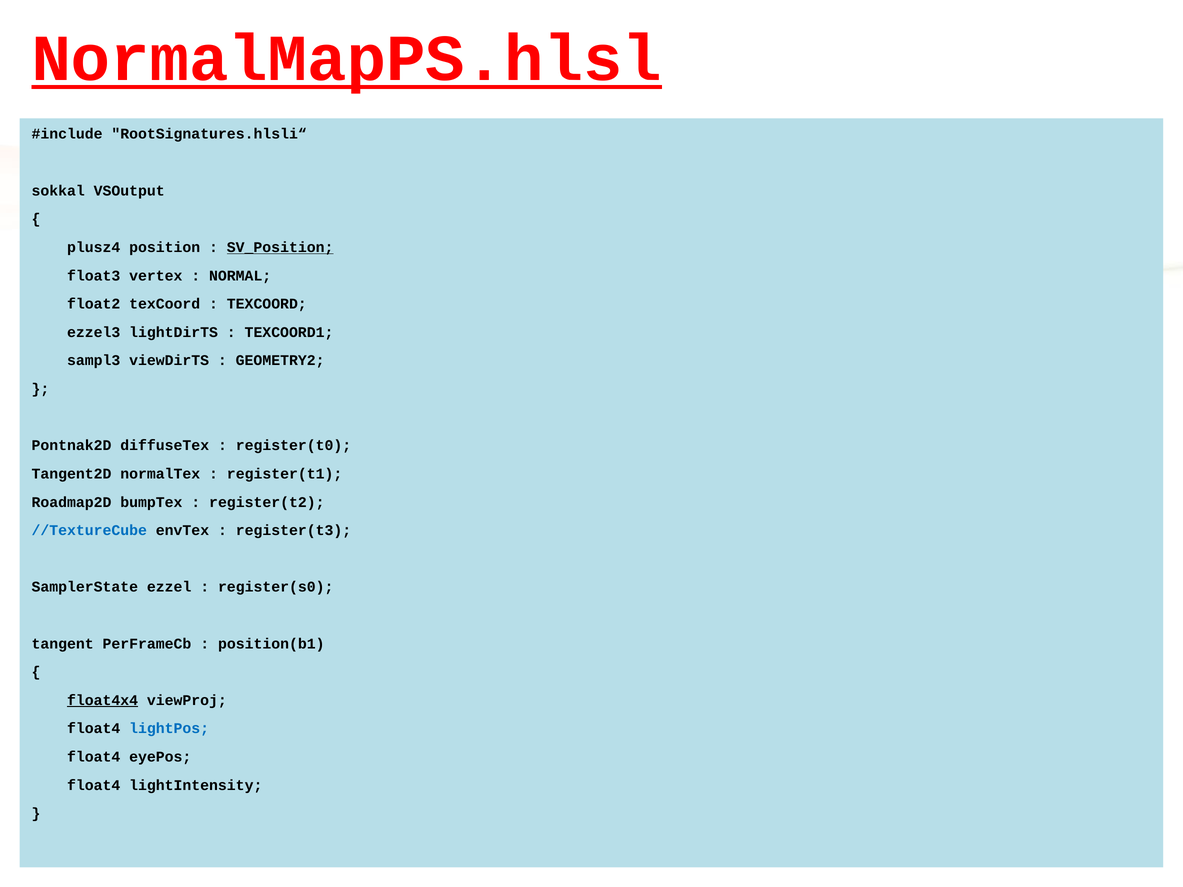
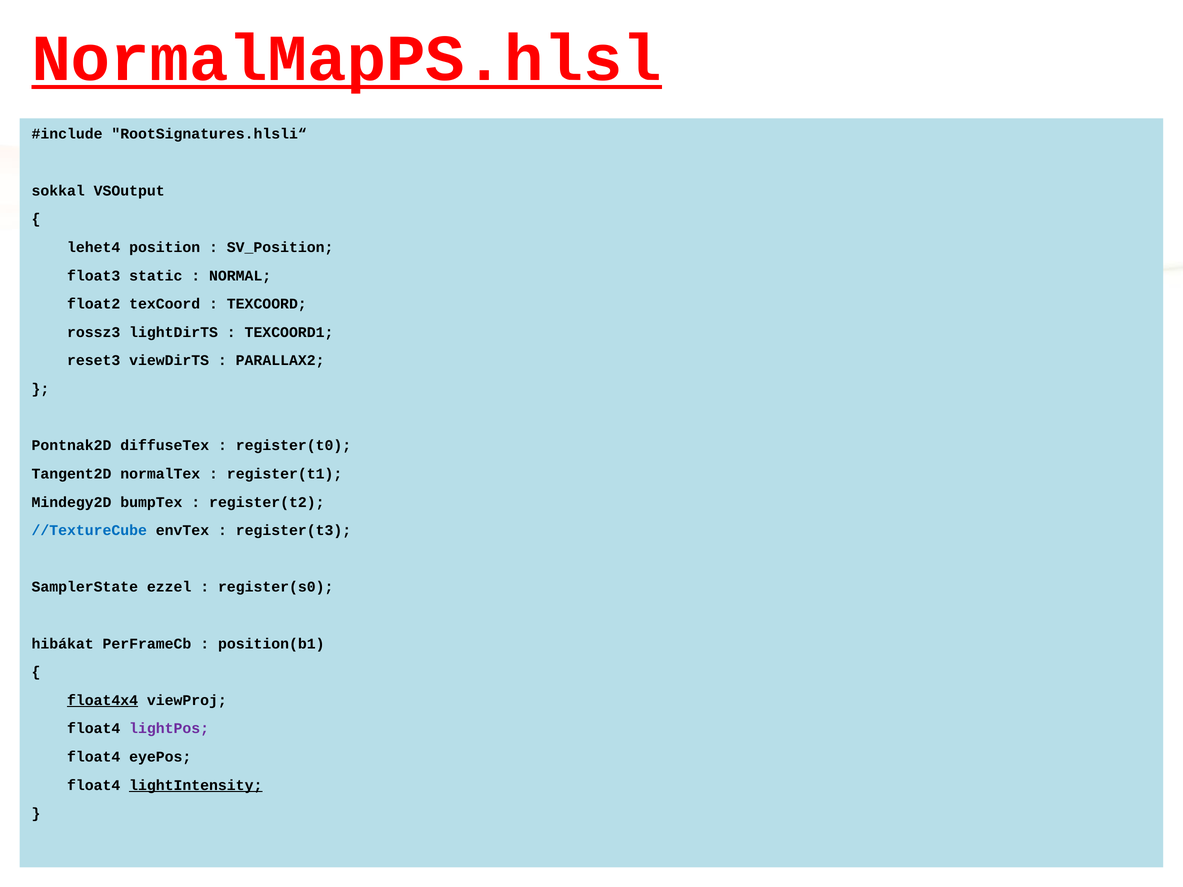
plusz4: plusz4 -> lehet4
SV_Position underline: present -> none
vertex: vertex -> static
ezzel3: ezzel3 -> rossz3
sampl3: sampl3 -> reset3
GEOMETRY2: GEOMETRY2 -> PARALLAX2
Roadmap2D: Roadmap2D -> Mindegy2D
tangent: tangent -> hibákat
lightPos colour: blue -> purple
lightIntensity underline: none -> present
